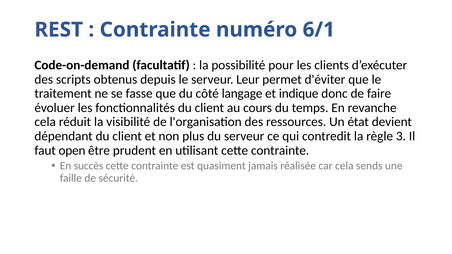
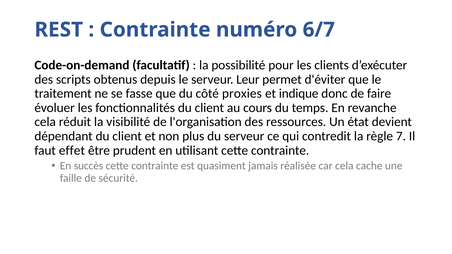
6/1: 6/1 -> 6/7
langage: langage -> proxies
3: 3 -> 7
open: open -> effet
sends: sends -> cache
